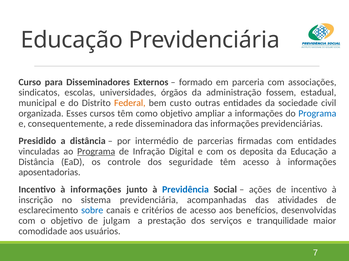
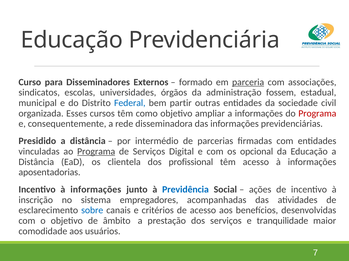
parceria underline: none -> present
Federal colour: orange -> blue
custo: custo -> partir
Programa at (317, 114) colour: blue -> red
de Infração: Infração -> Serviços
deposita: deposita -> opcional
controle: controle -> clientela
seguridade: seguridade -> profissional
sistema previdenciária: previdenciária -> empregadores
julgam: julgam -> âmbito
